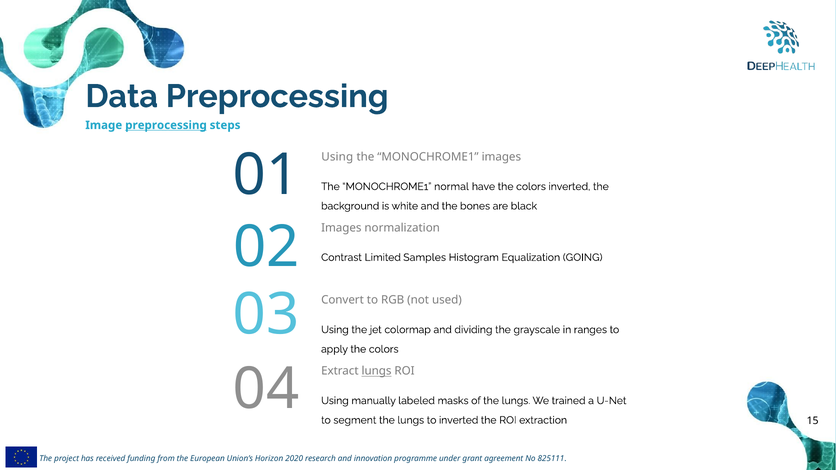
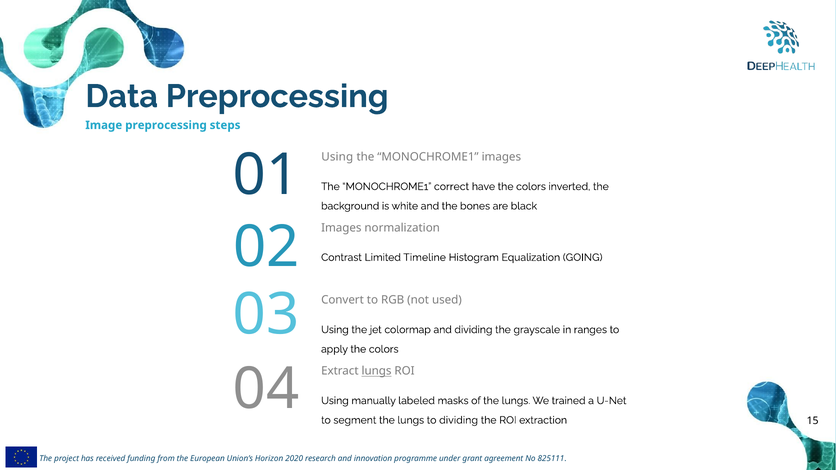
preprocessing at (166, 125) underline: present -> none
normal: normal -> correct
Samples: Samples -> Timeline
to inverted: inverted -> dividing
